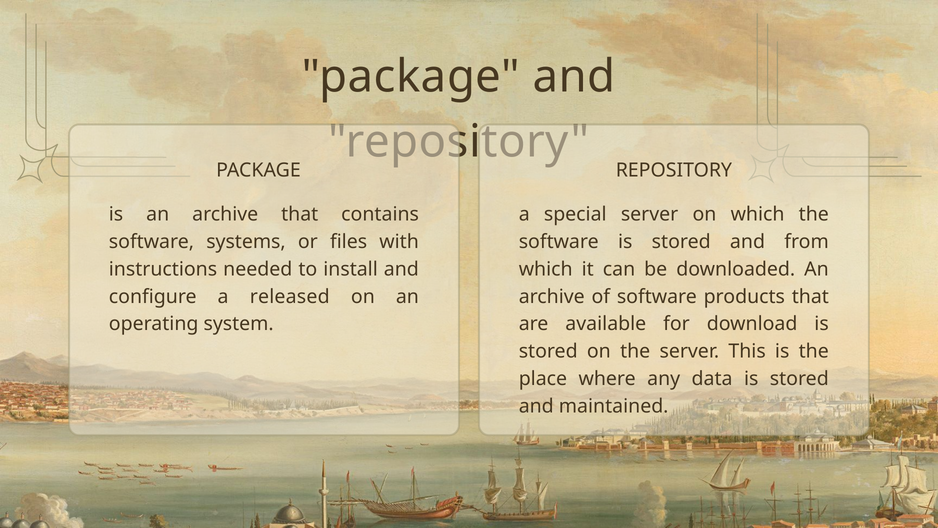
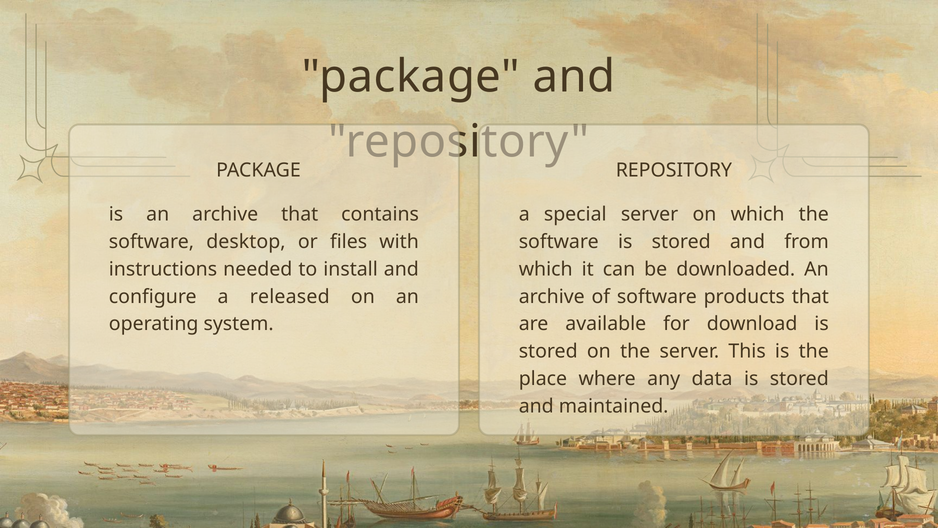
systems: systems -> desktop
